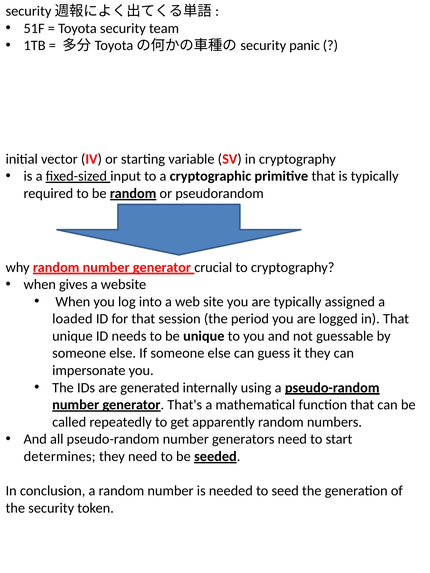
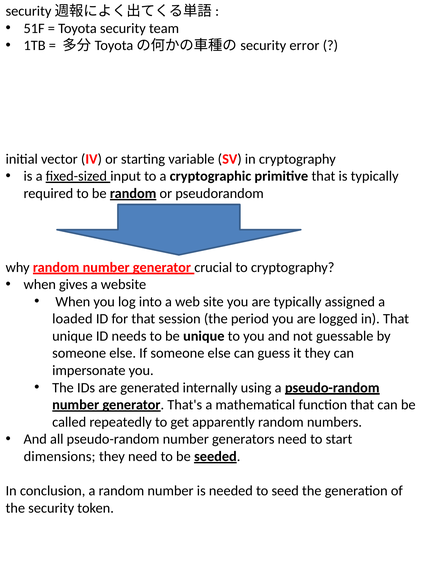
panic: panic -> error
determines: determines -> dimensions
